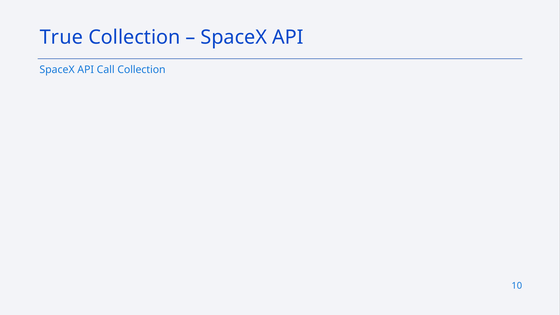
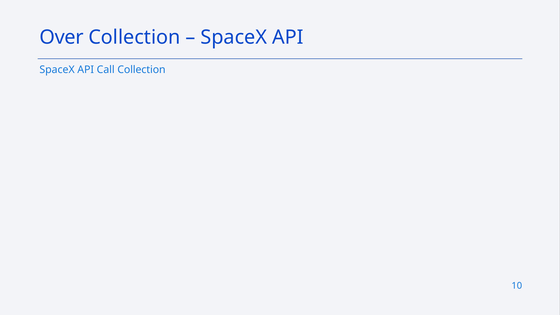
True: True -> Over
